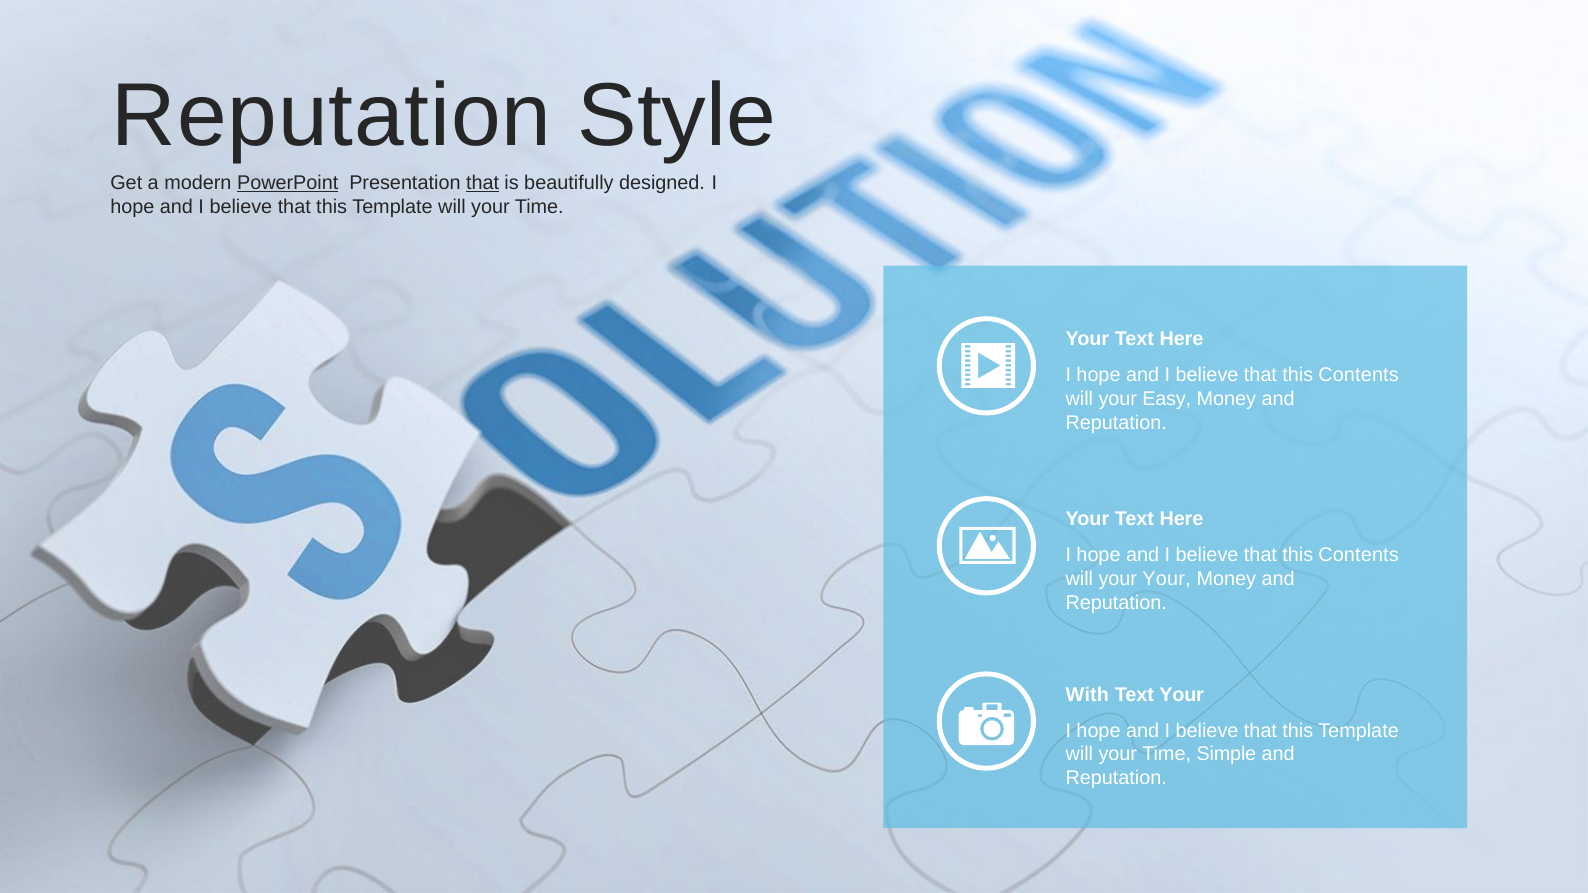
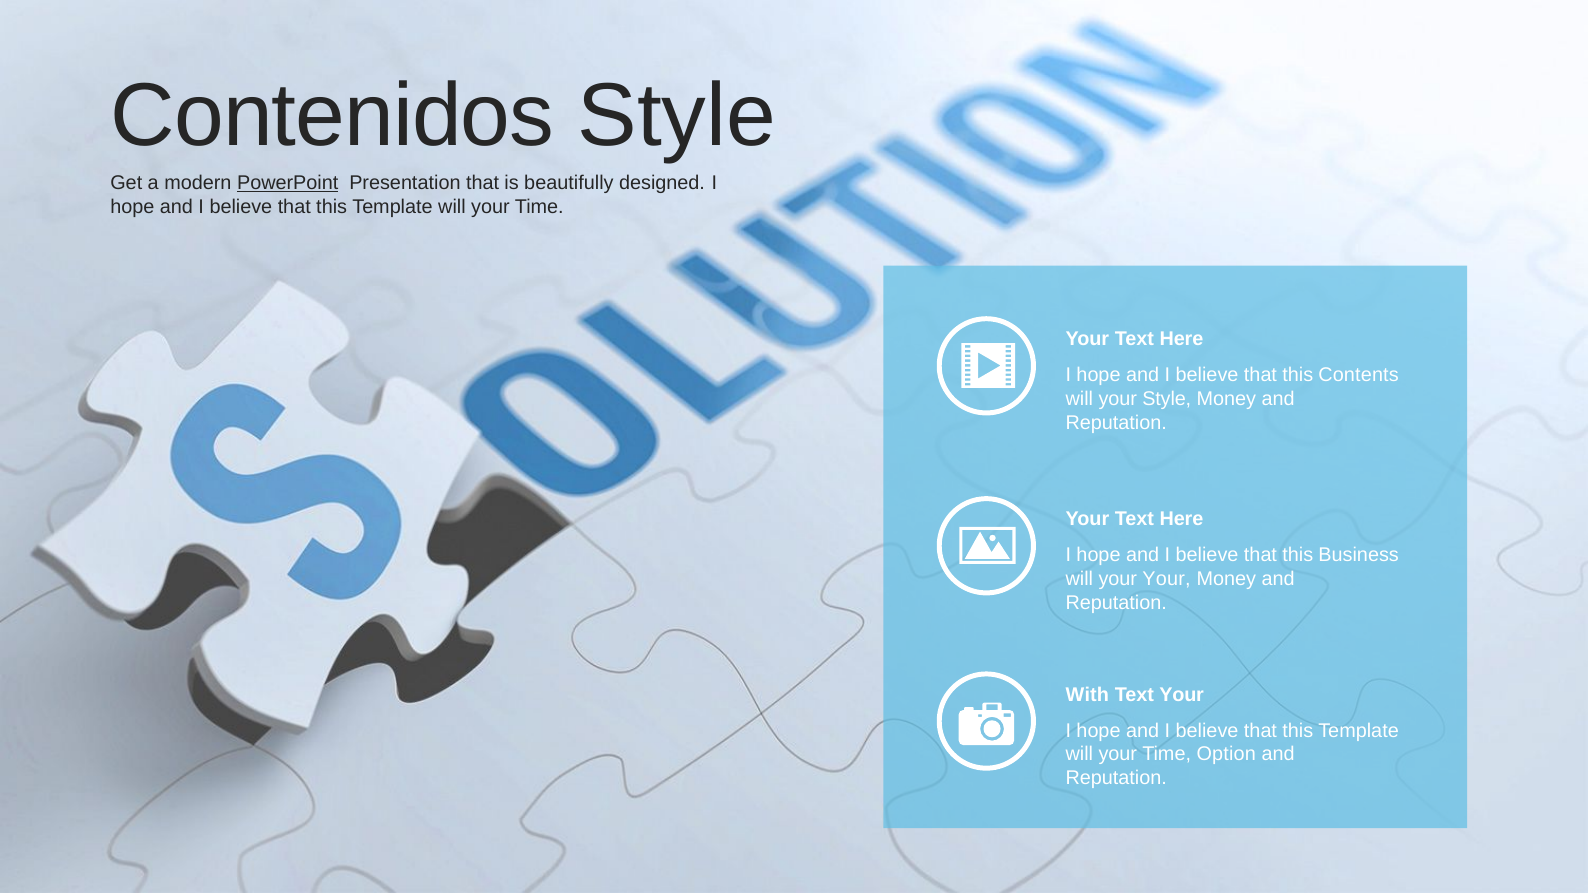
Reputation at (332, 116): Reputation -> Contenidos
that at (483, 183) underline: present -> none
your Easy: Easy -> Style
Contents at (1359, 555): Contents -> Business
Simple: Simple -> Option
